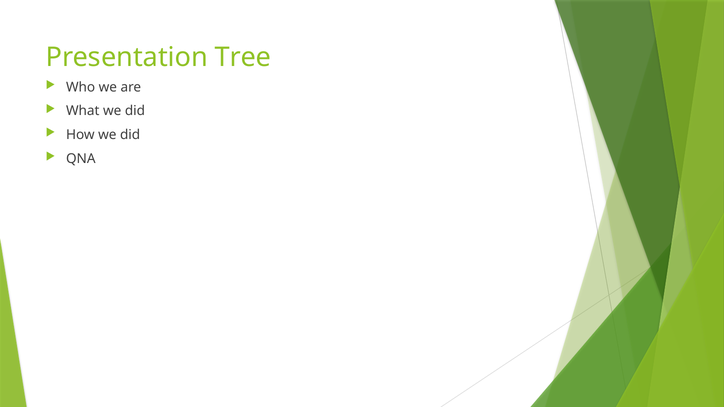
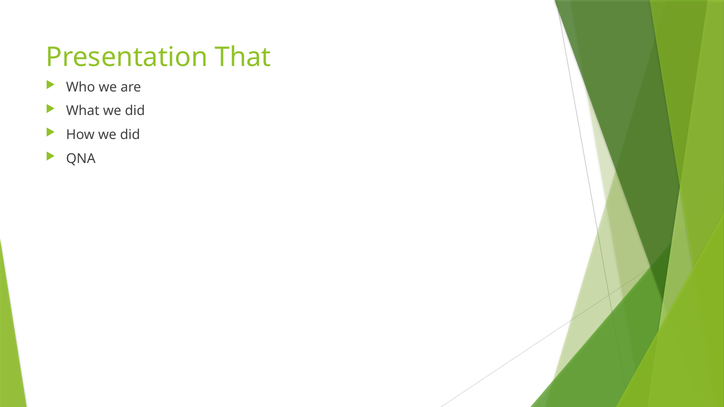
Tree: Tree -> That
